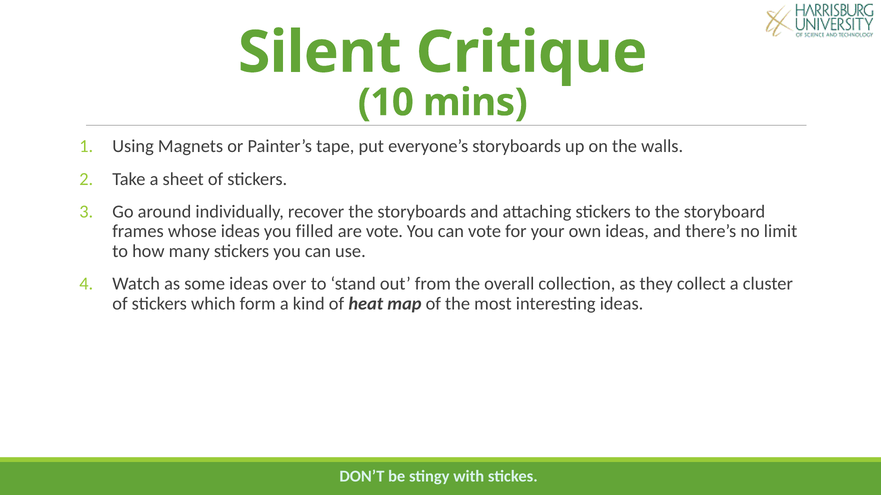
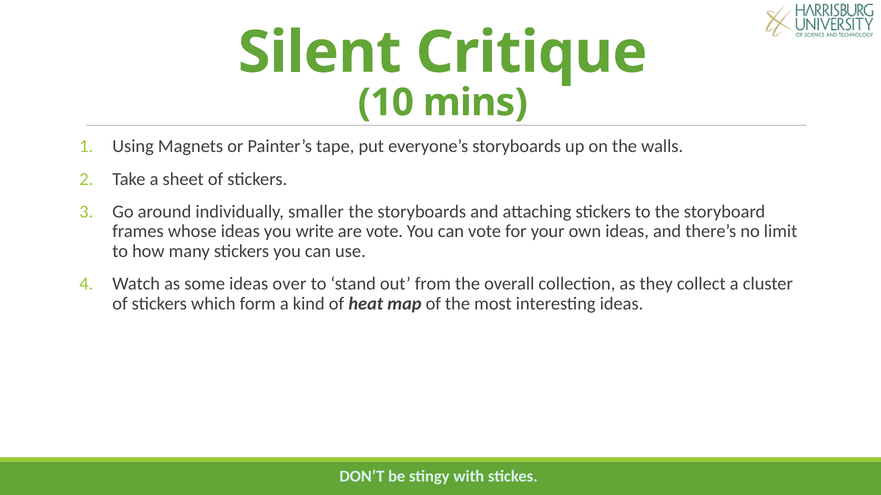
recover: recover -> smaller
filled: filled -> write
